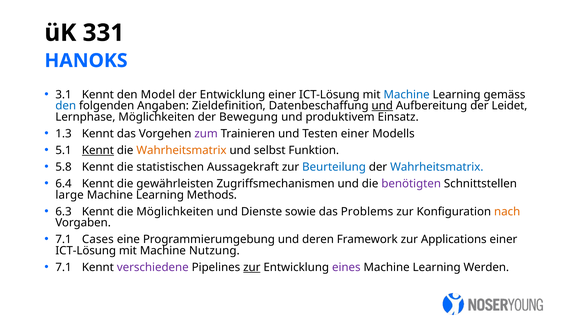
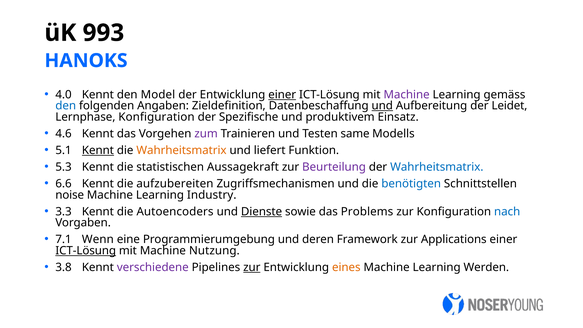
331: 331 -> 993
3.1: 3.1 -> 4.0
einer at (282, 95) underline: none -> present
Machine at (407, 95) colour: blue -> purple
Lernphase Möglichkeiten: Möglichkeiten -> Konfiguration
Bewegung: Bewegung -> Spezifische
1.3: 1.3 -> 4.6
Testen einer: einer -> same
selbst: selbst -> liefert
5.8: 5.8 -> 5.3
Beurteilung colour: blue -> purple
6.4: 6.4 -> 6.6
gewährleisten: gewährleisten -> aufzubereiten
benötigten colour: purple -> blue
large: large -> noise
Methods: Methods -> Industry
6.3: 6.3 -> 3.3
die Möglichkeiten: Möglichkeiten -> Autoencoders
Dienste underline: none -> present
nach colour: orange -> blue
Cases: Cases -> Wenn
ICT-Lösung at (86, 251) underline: none -> present
7.1 at (63, 267): 7.1 -> 3.8
eines colour: purple -> orange
